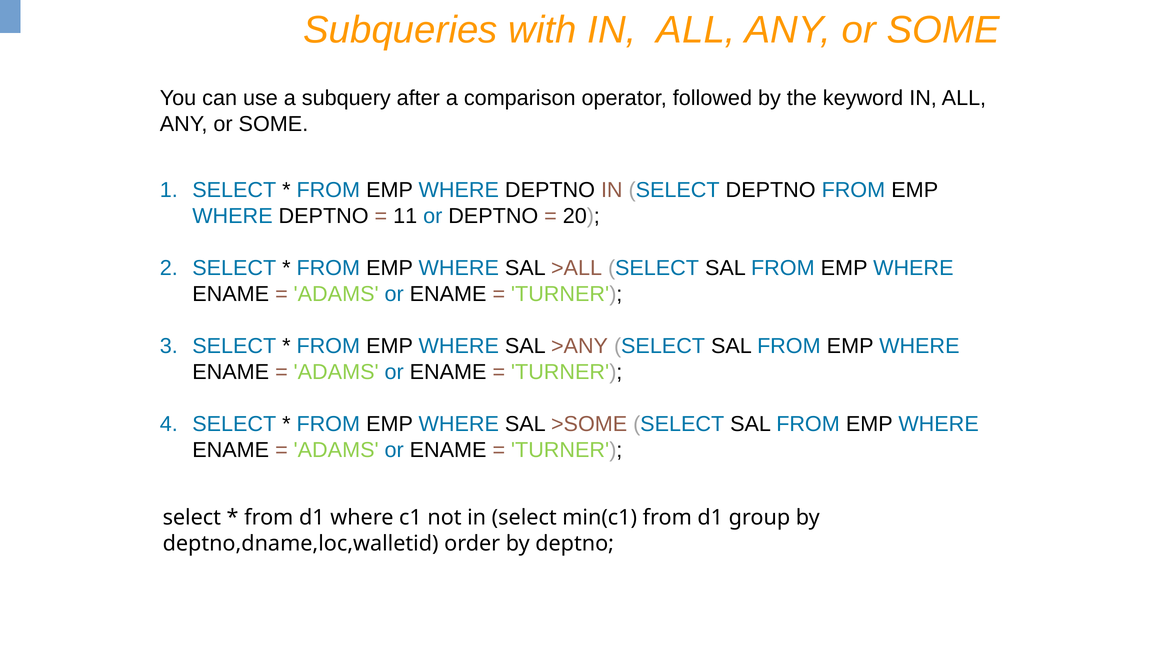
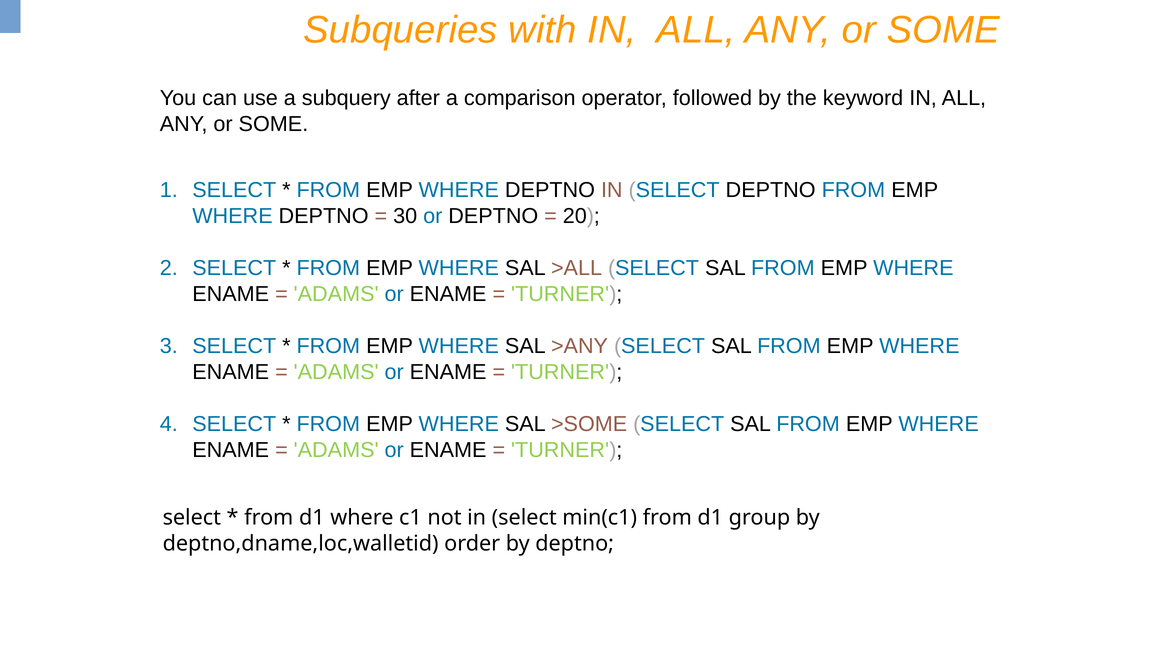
11: 11 -> 30
